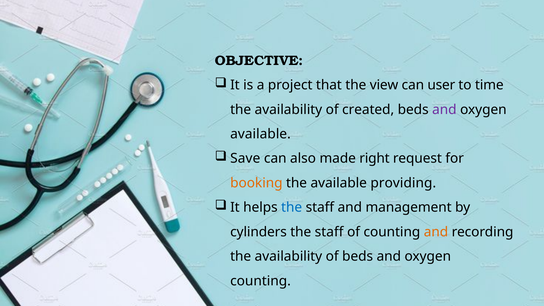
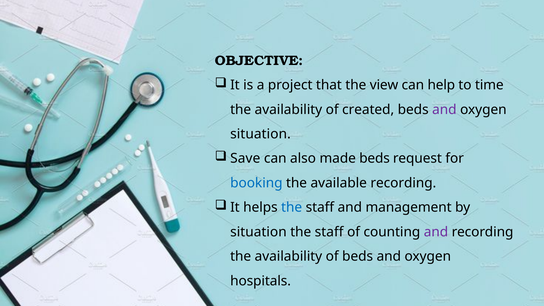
user: user -> help
available at (260, 134): available -> situation
made right: right -> beds
booking colour: orange -> blue
available providing: providing -> recording
cylinders at (258, 232): cylinders -> situation
and at (436, 232) colour: orange -> purple
counting at (261, 281): counting -> hospitals
